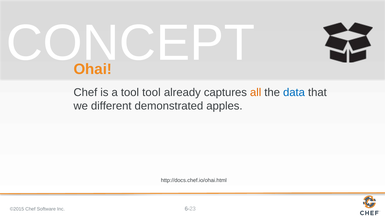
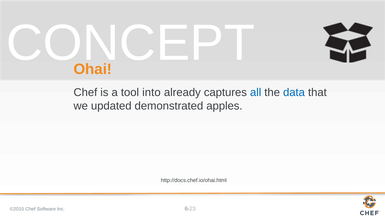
tool tool: tool -> into
all colour: orange -> blue
different: different -> updated
